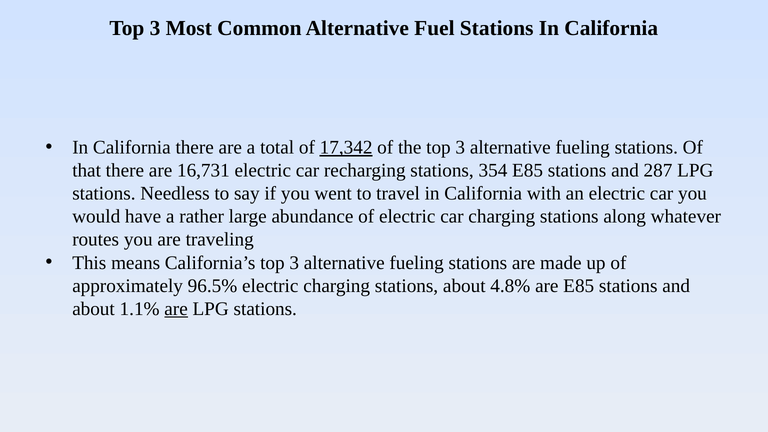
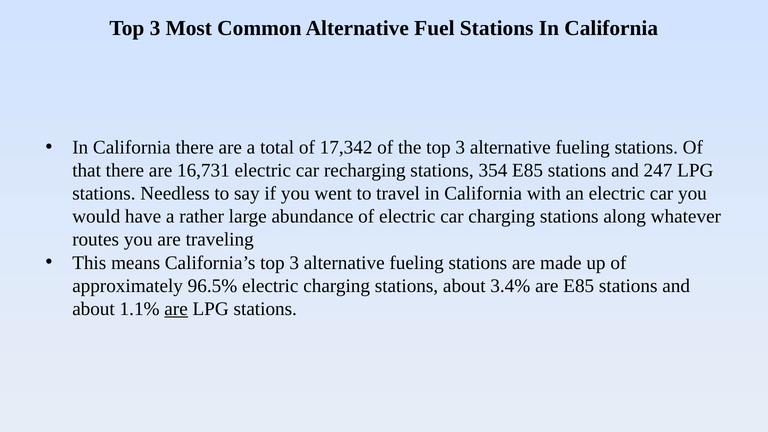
17,342 underline: present -> none
287: 287 -> 247
4.8%: 4.8% -> 3.4%
